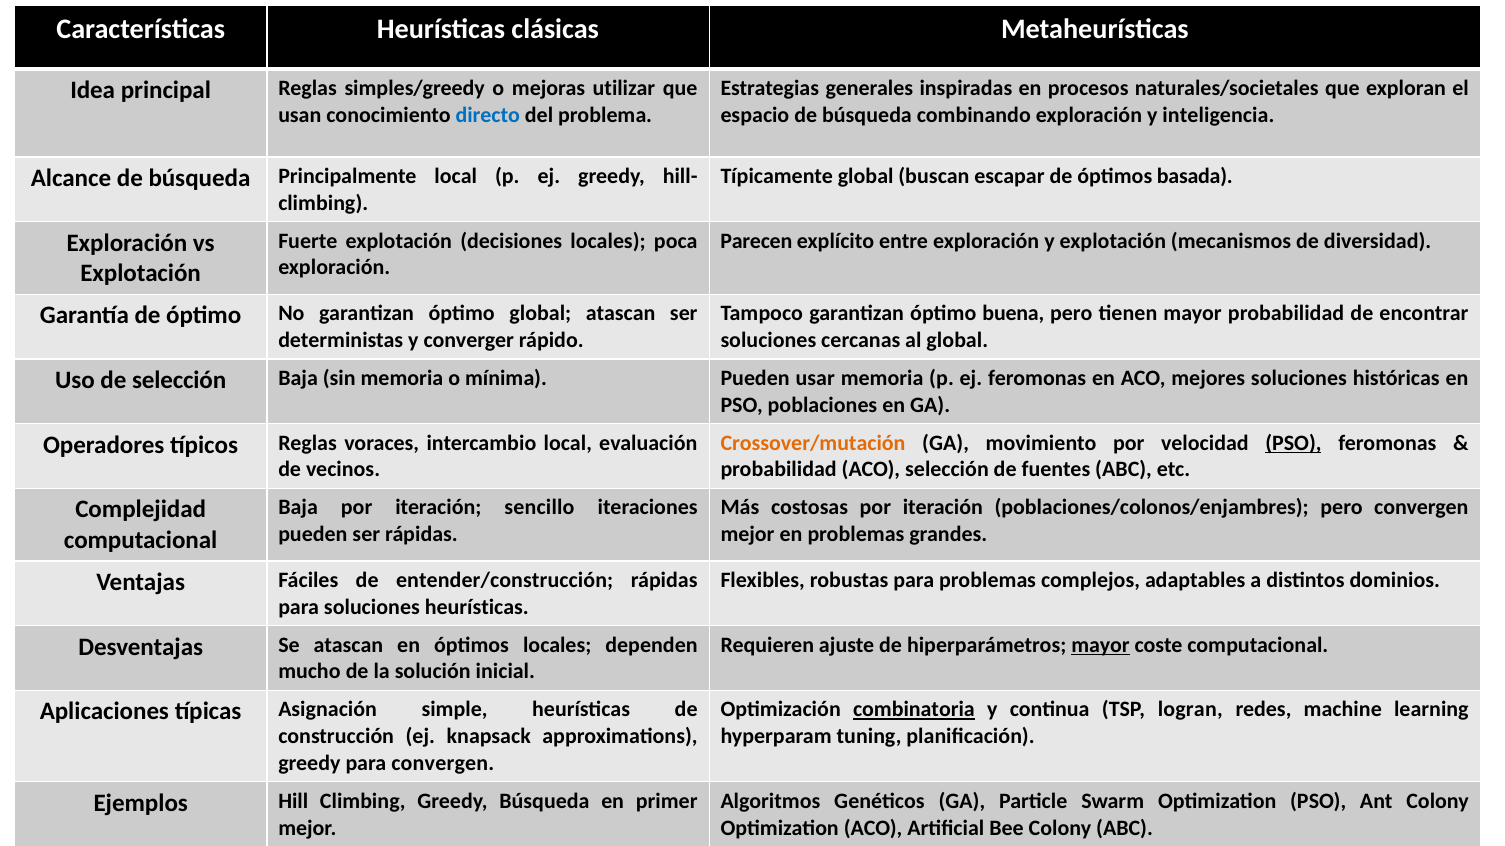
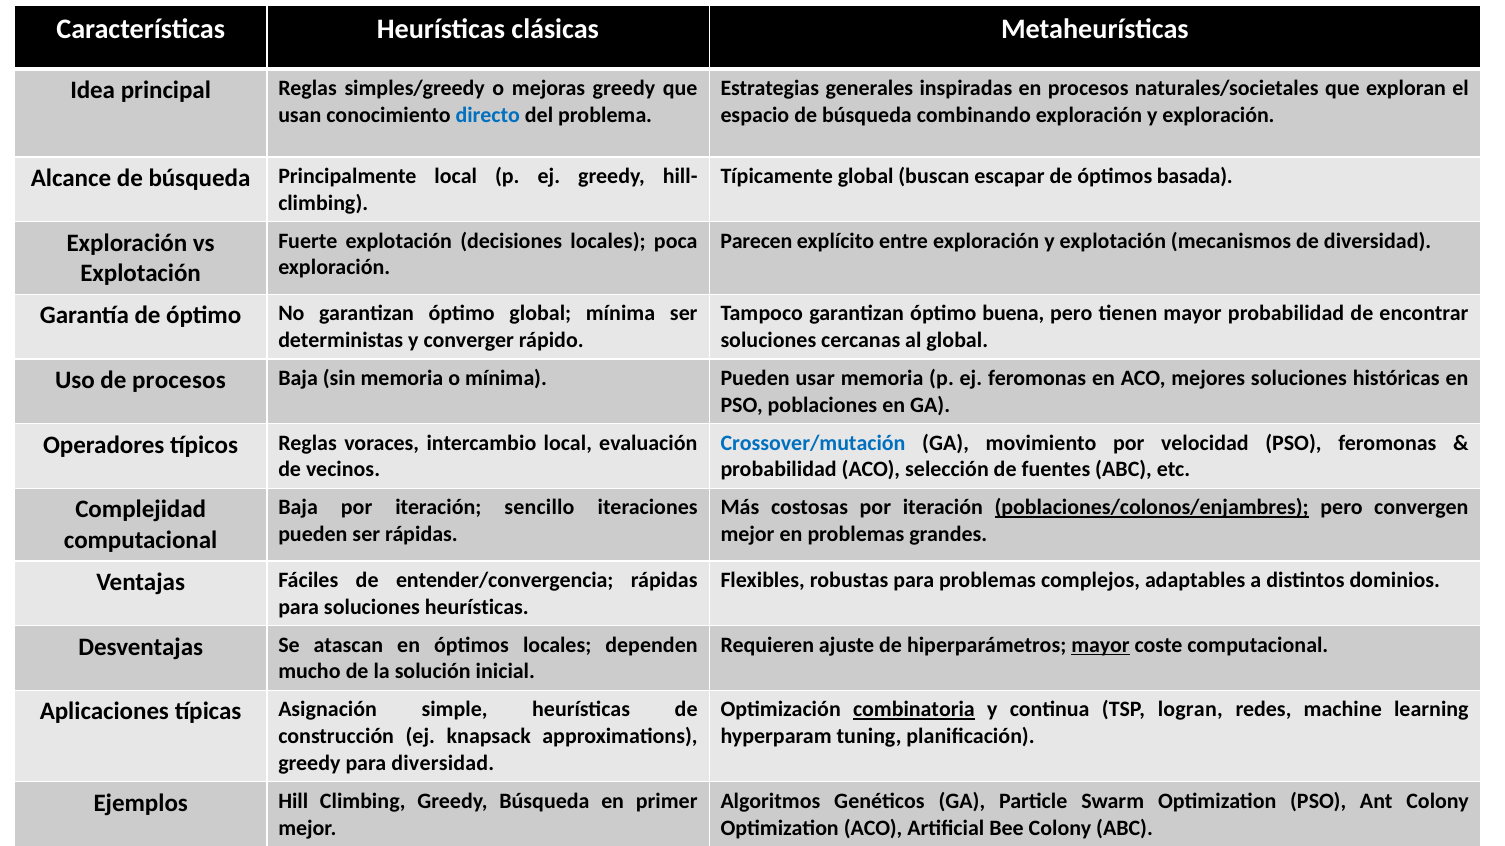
mejoras utilizar: utilizar -> greedy
y inteligencia: inteligencia -> exploración
global atascan: atascan -> mínima
de selección: selección -> procesos
Crossover/mutación colour: orange -> blue
PSO at (1293, 443) underline: present -> none
poblaciones/colonos/enjambres underline: none -> present
entender/construcción: entender/construcción -> entender/convergencia
para convergen: convergen -> diversidad
